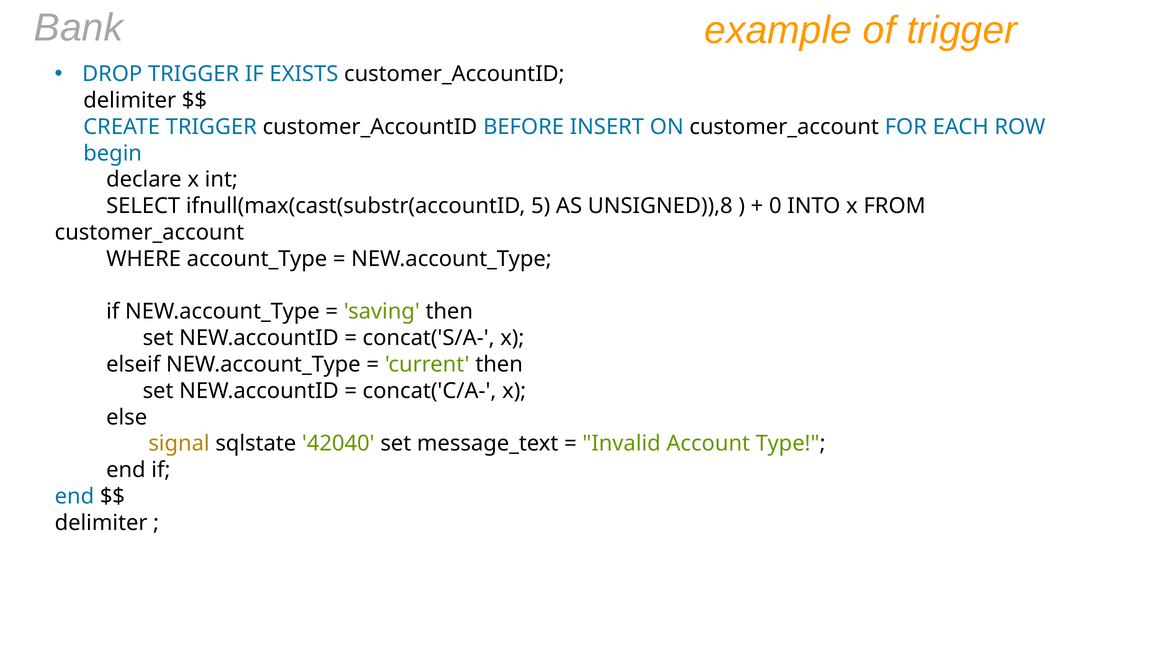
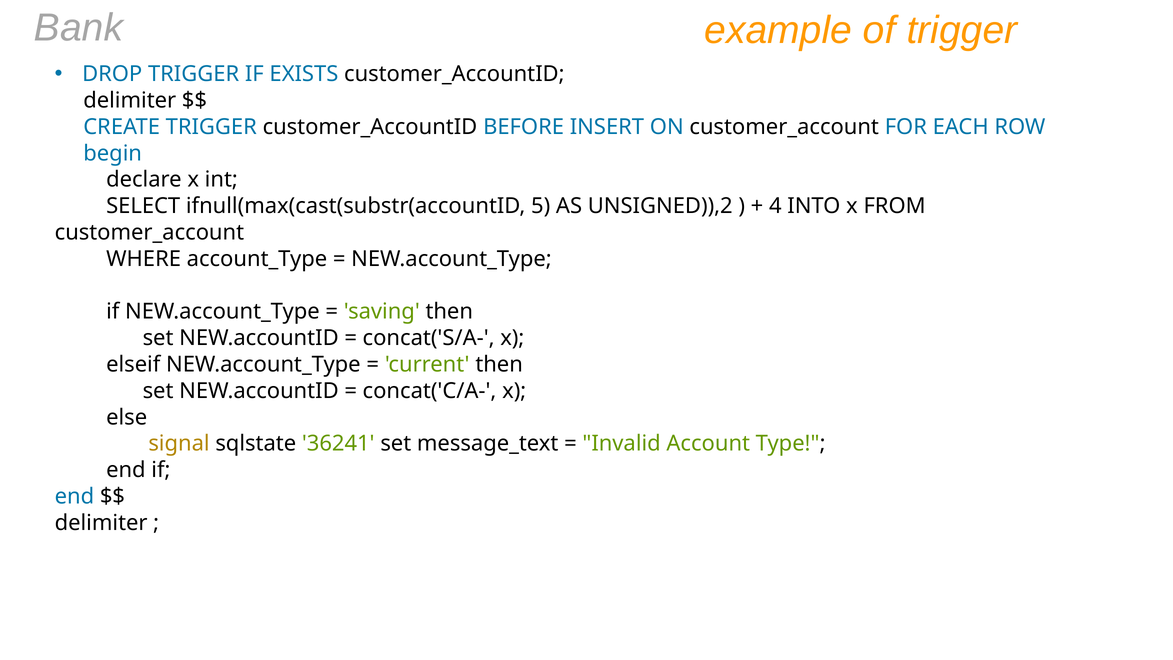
UNSIGNED)),8: UNSIGNED)),8 -> UNSIGNED)),2
0: 0 -> 4
42040: 42040 -> 36241
